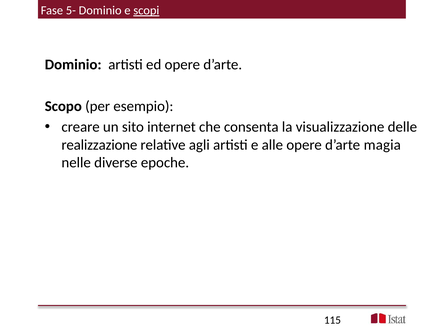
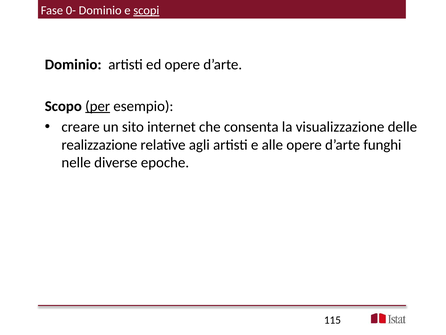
5-: 5- -> 0-
per underline: none -> present
magia: magia -> funghi
